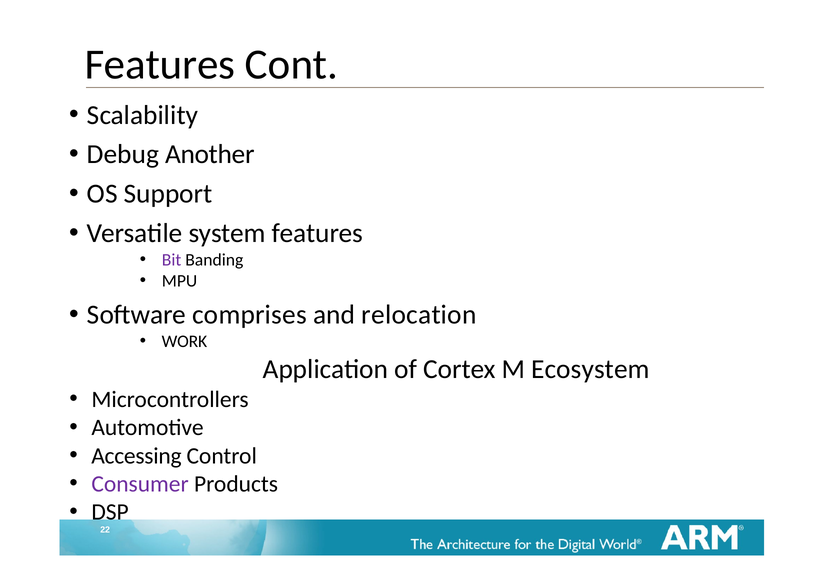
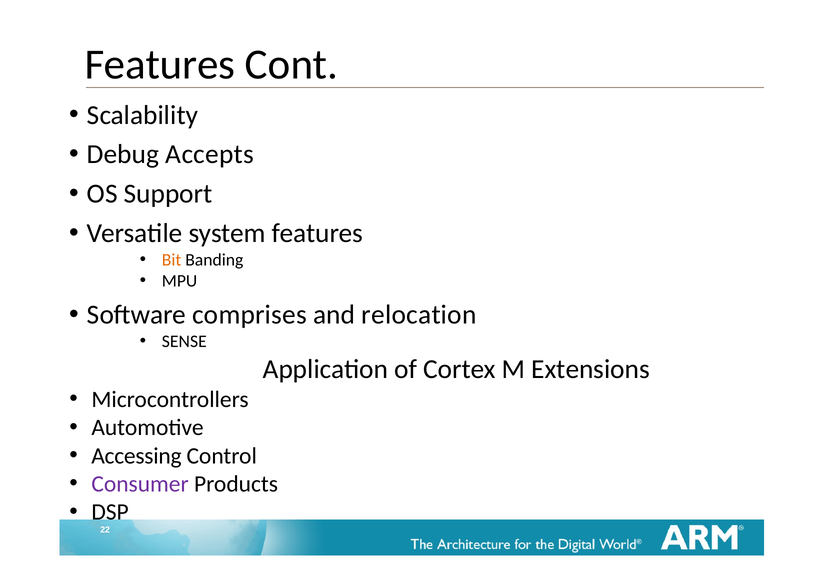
Another: Another -> Accepts
Bit colour: purple -> orange
WORK: WORK -> SENSE
Ecosystem: Ecosystem -> Extensions
